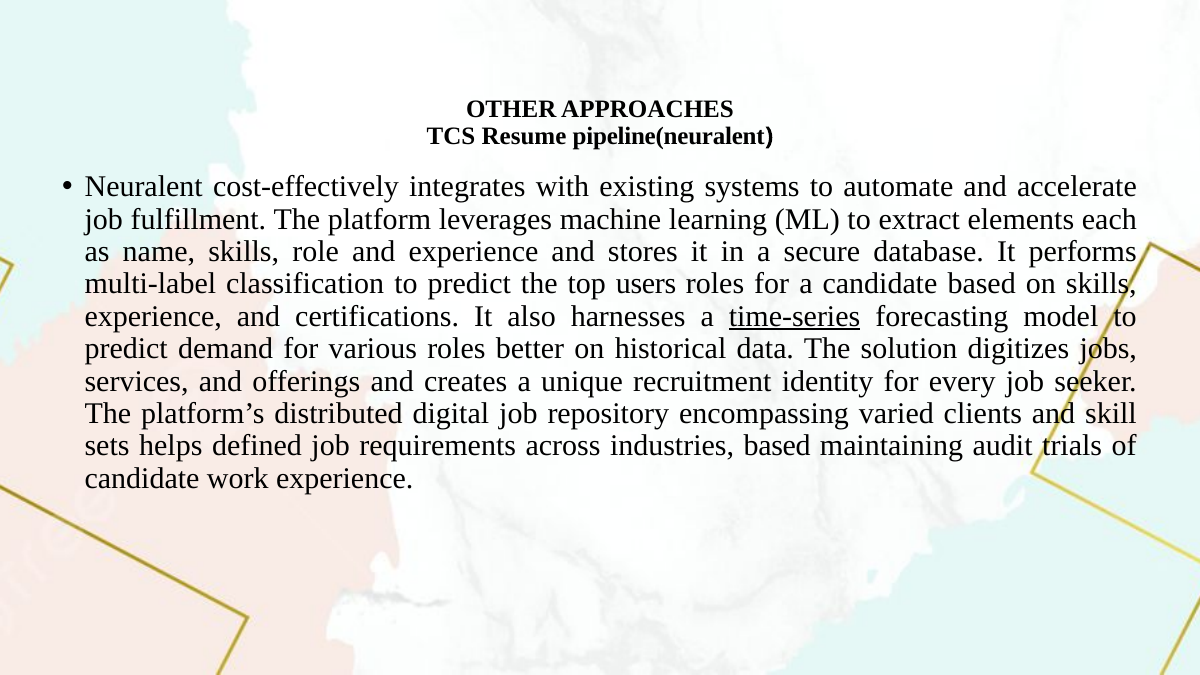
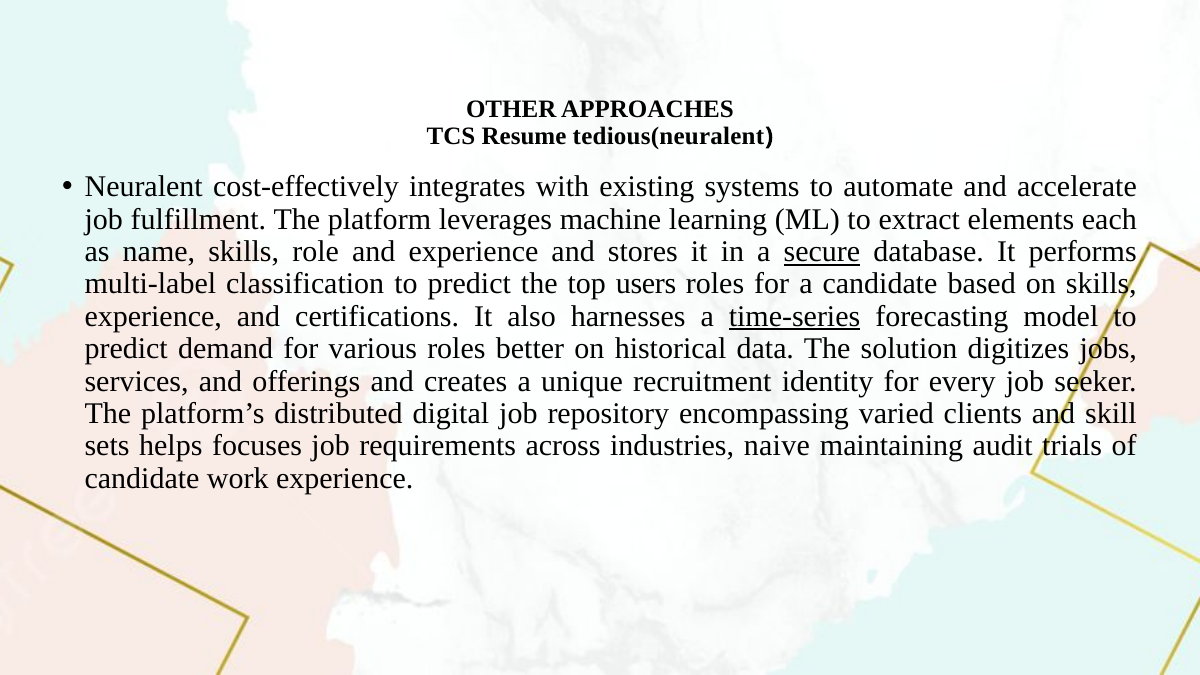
pipeline(neuralent: pipeline(neuralent -> tedious(neuralent
secure underline: none -> present
defined: defined -> focuses
industries based: based -> naive
